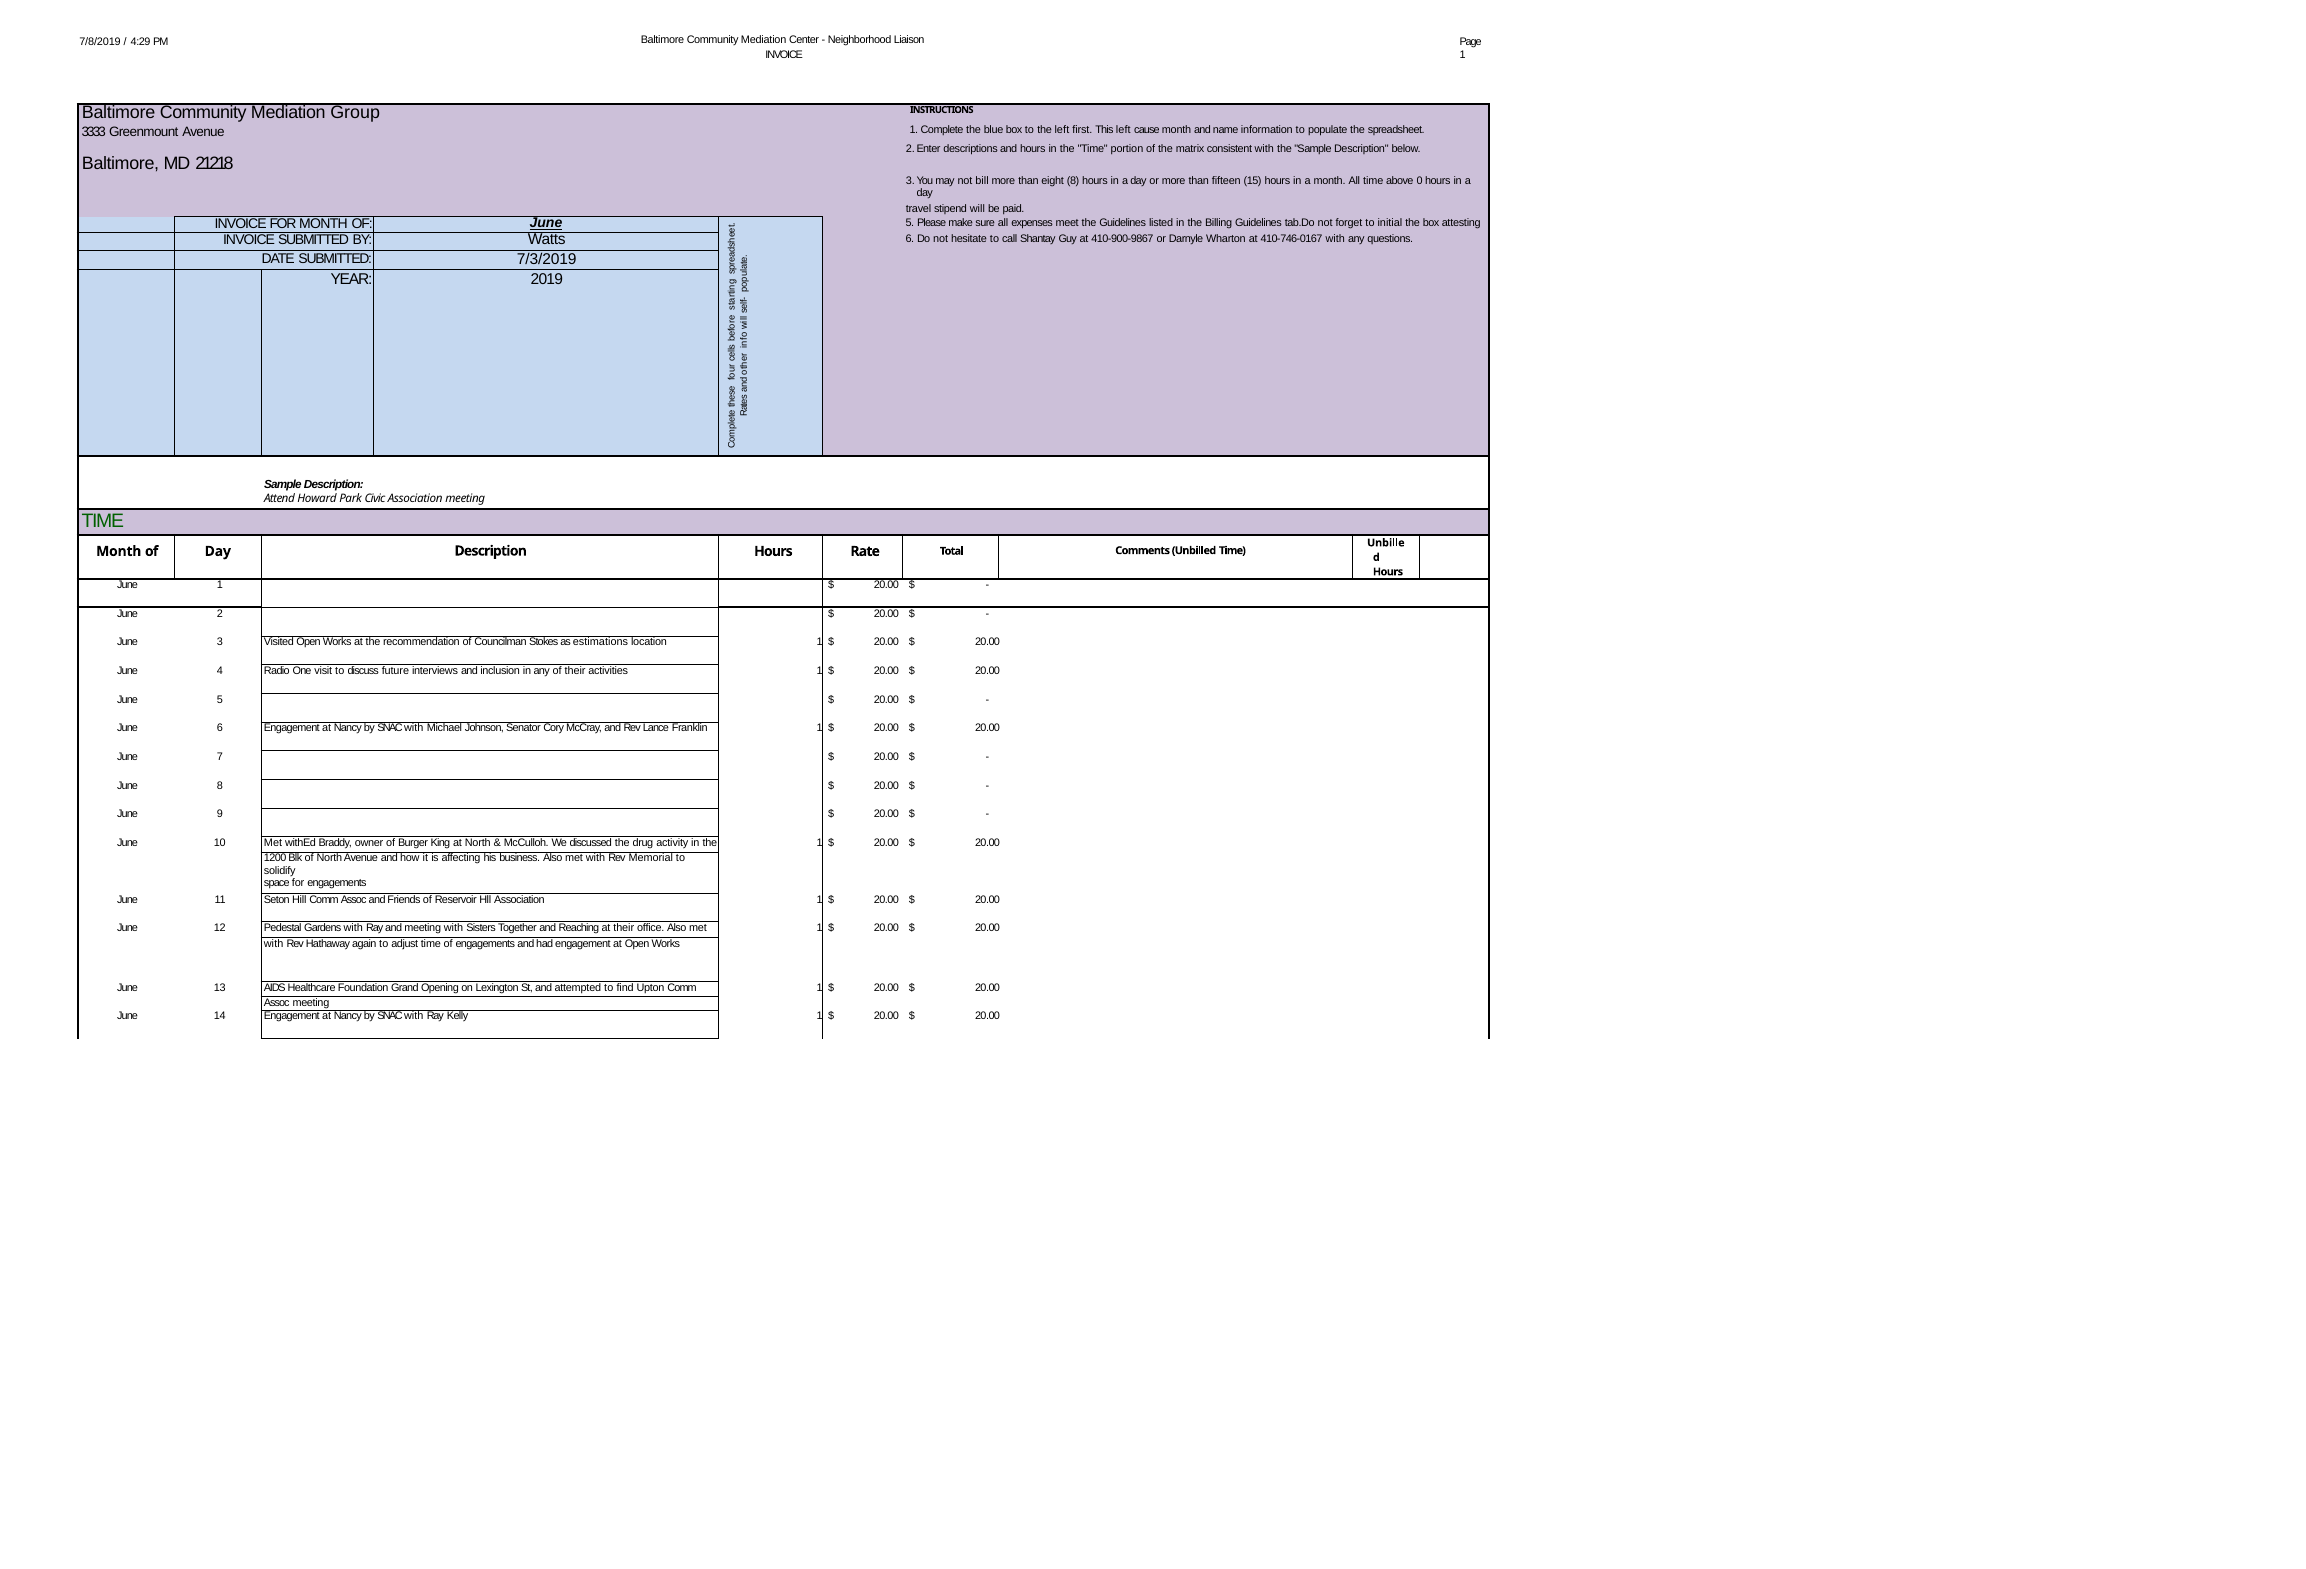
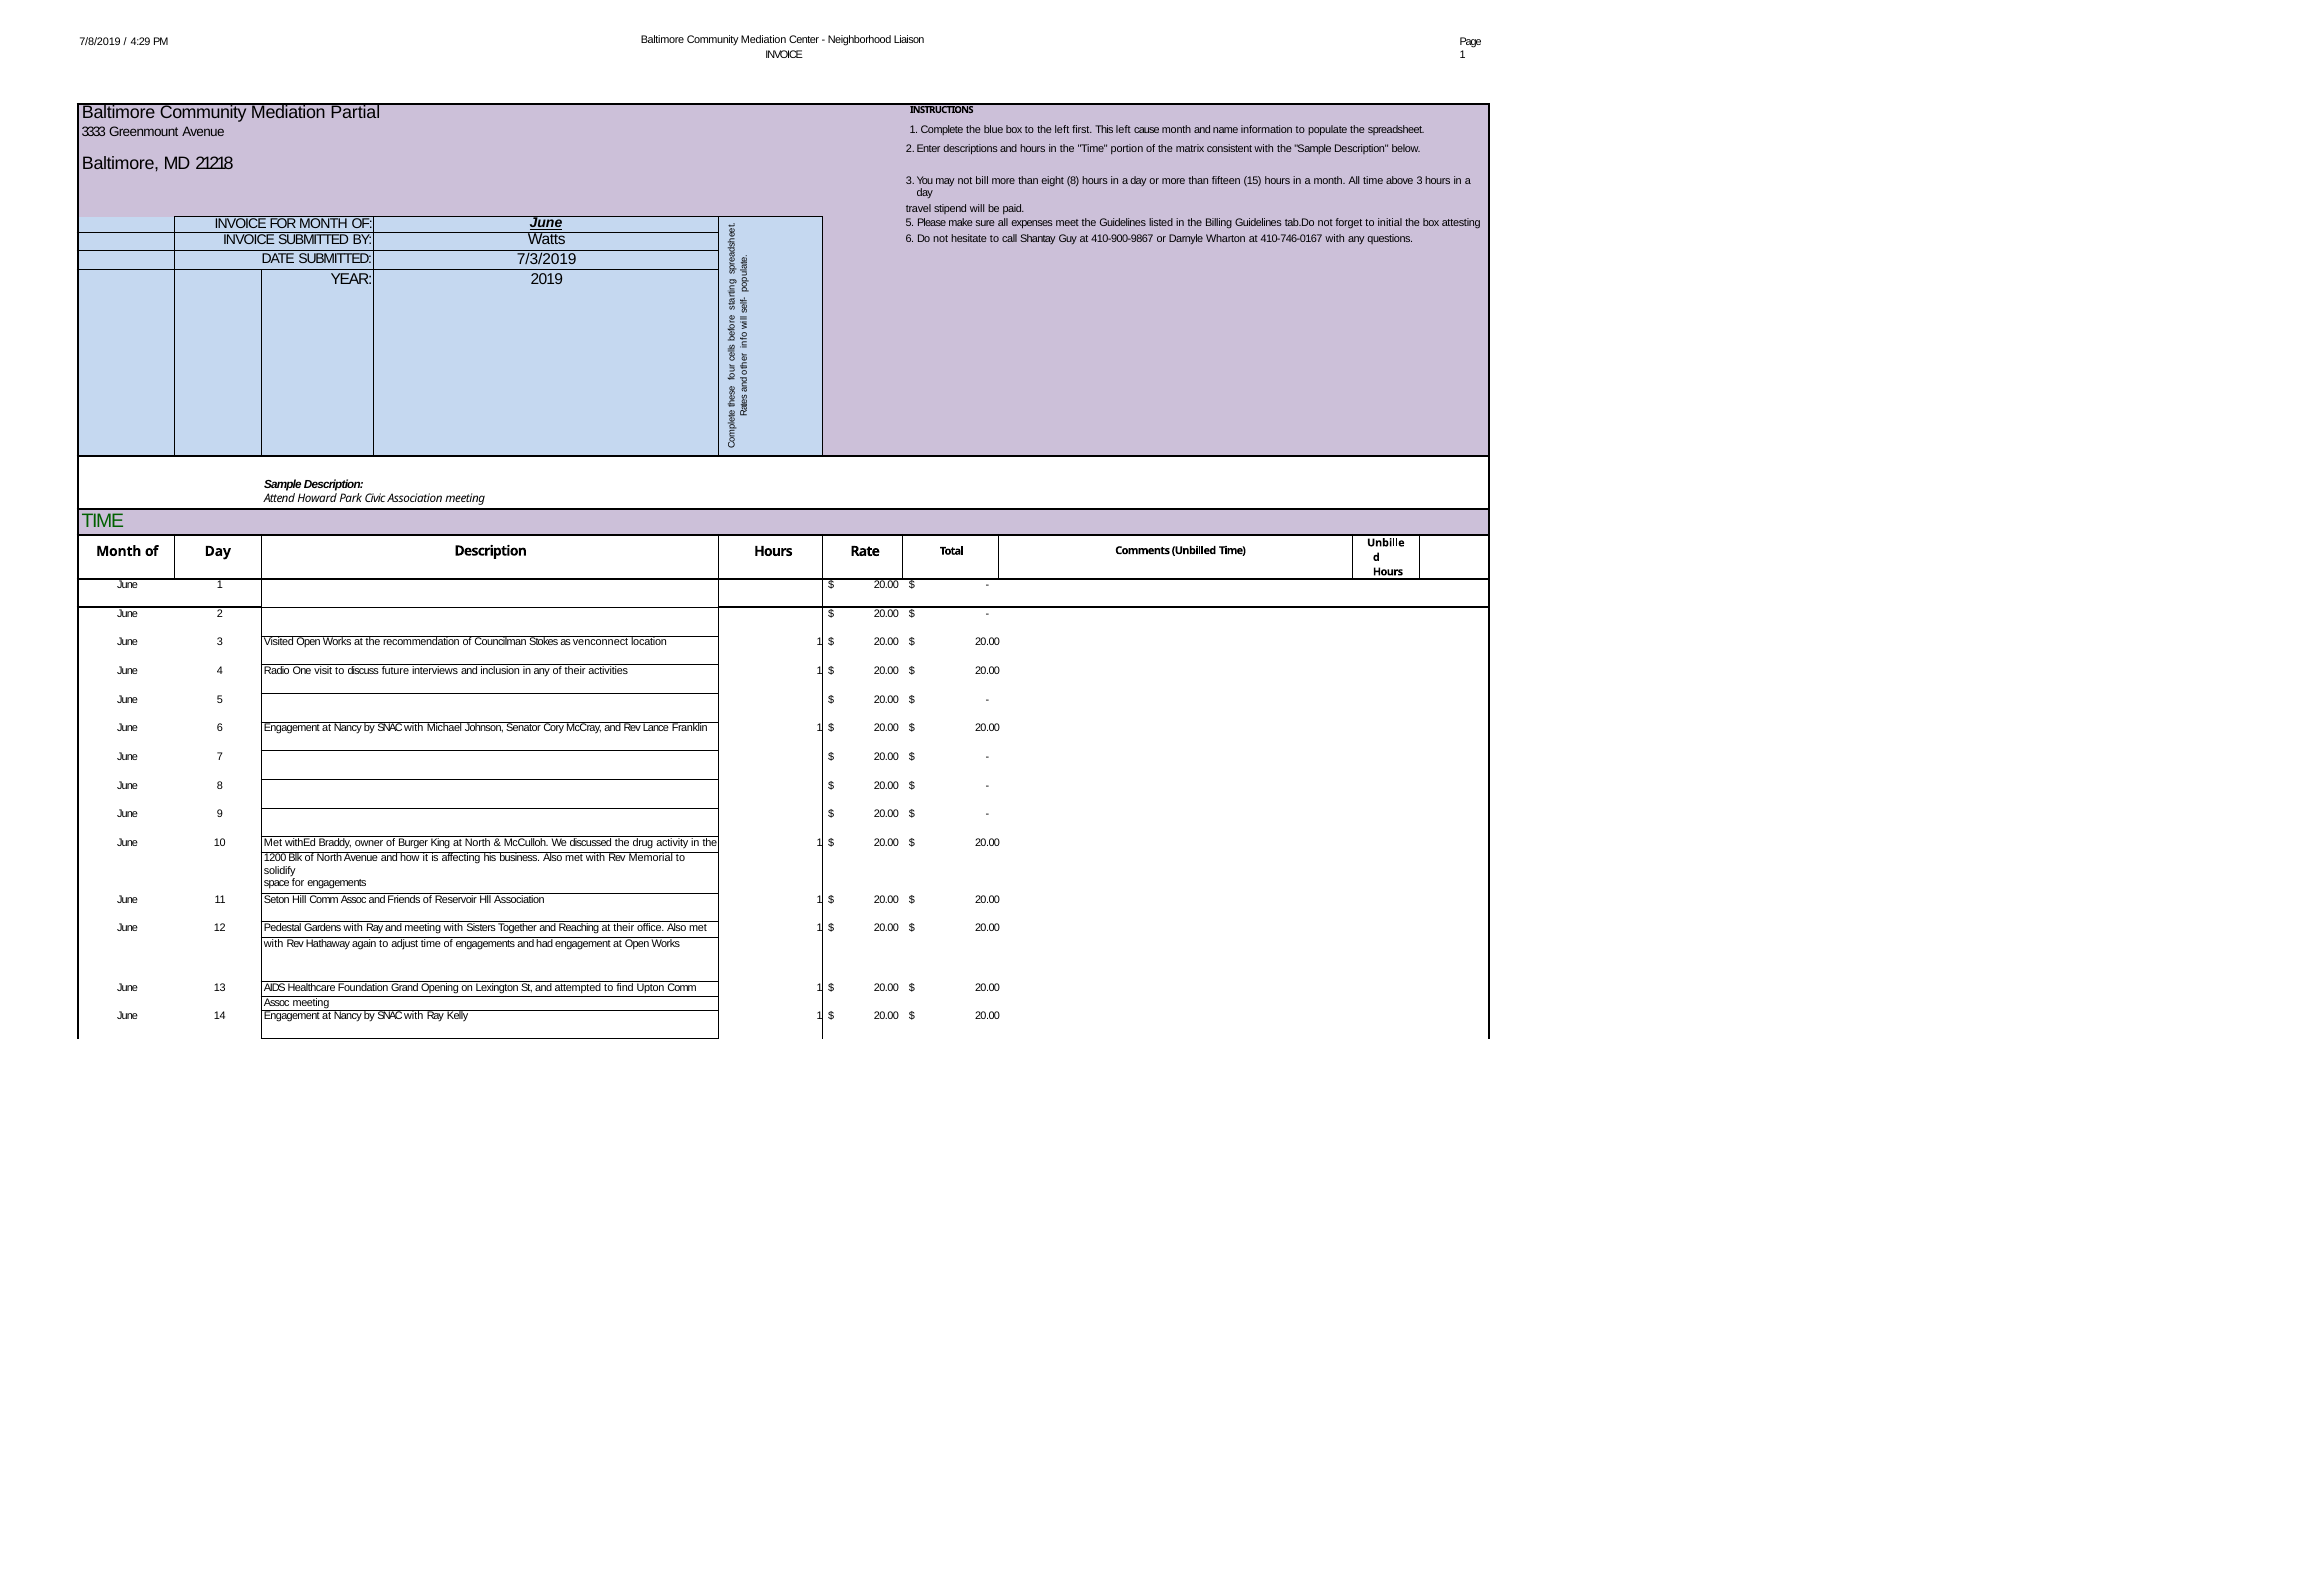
Group: Group -> Partial
above 0: 0 -> 3
estimations: estimations -> venconnect
